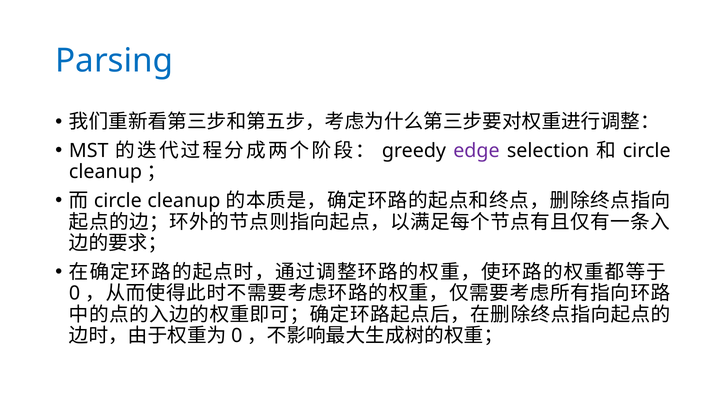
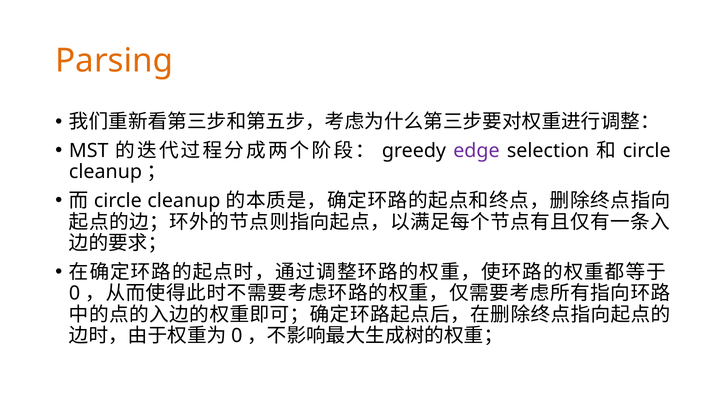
Parsing colour: blue -> orange
